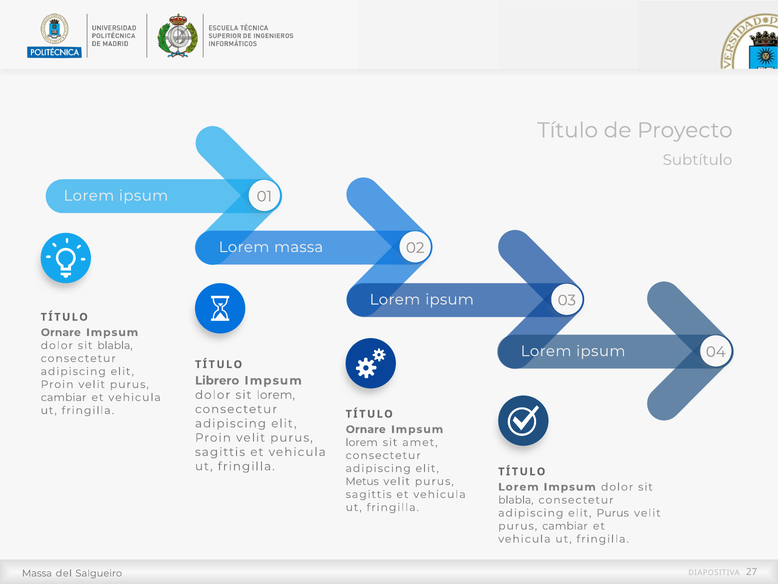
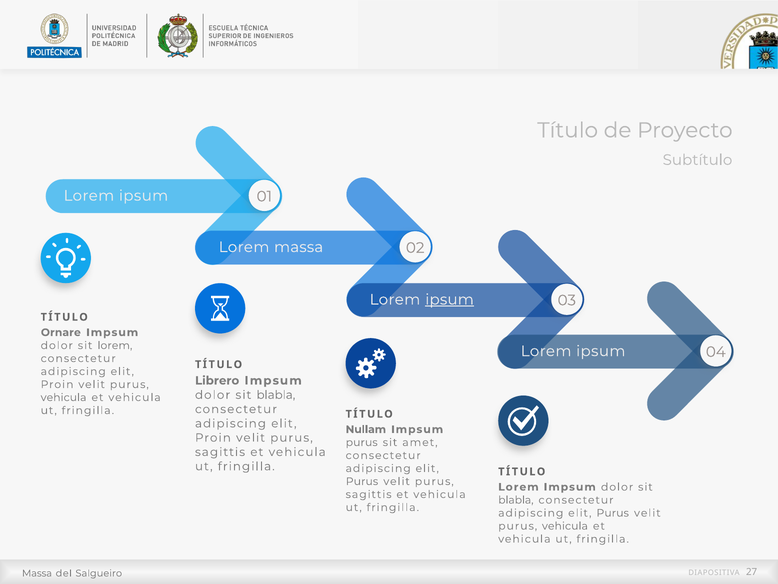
ipsum at (450, 299) underline: none -> present
blabla at (115, 345): blabla -> lorem
lorem at (276, 395): lorem -> blabla
cambiar at (64, 397): cambiar -> vehicula
Ornare at (366, 429): Ornare -> Nullam
lorem at (362, 442): lorem -> purus
Metus at (362, 481): Metus -> Purus
cambiar at (565, 526): cambiar -> vehicula
